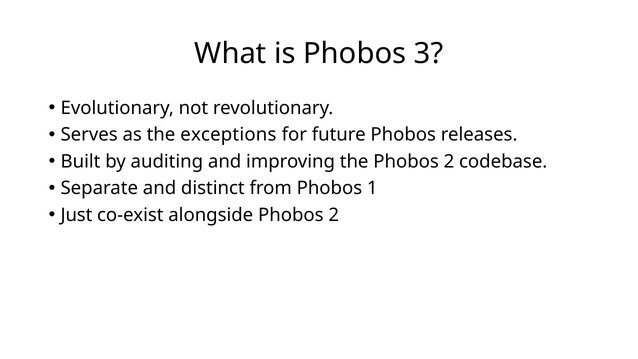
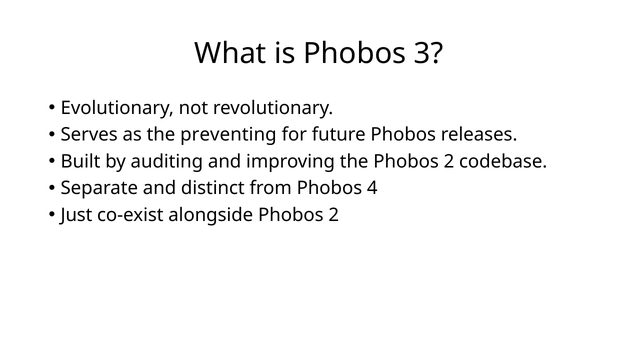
exceptions: exceptions -> preventing
1: 1 -> 4
